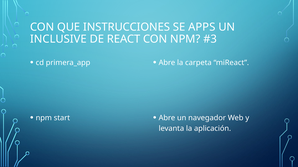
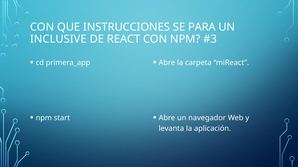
APPS: APPS -> PARA
